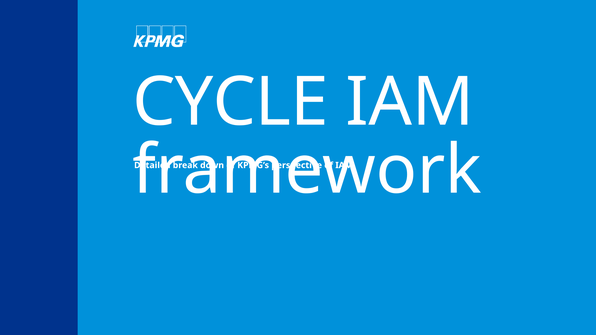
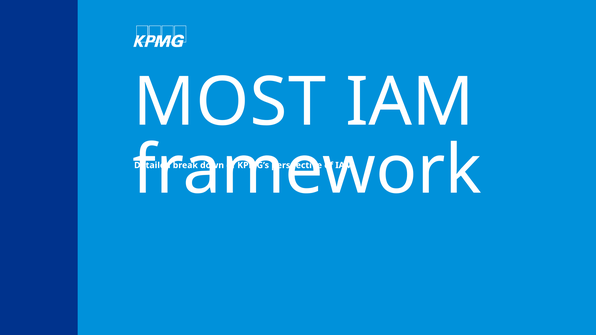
CYCLE: CYCLE -> MOST
